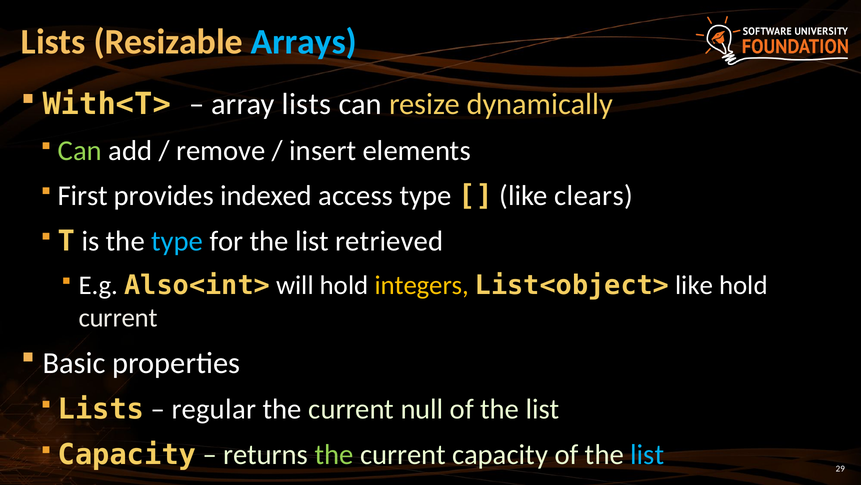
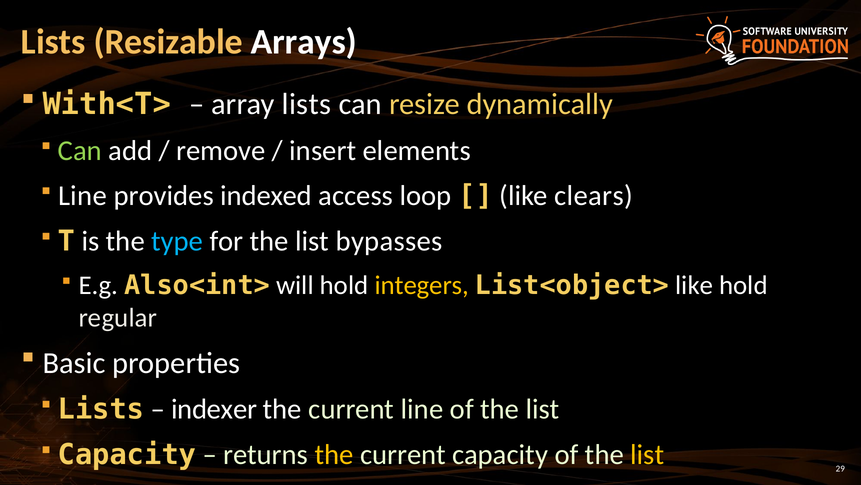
Arrays colour: light blue -> white
First at (83, 196): First -> Line
access type: type -> loop
retrieved: retrieved -> bypasses
current at (118, 317): current -> regular
regular: regular -> indexer
current null: null -> line
the at (334, 454) colour: light green -> yellow
list at (647, 454) colour: light blue -> yellow
